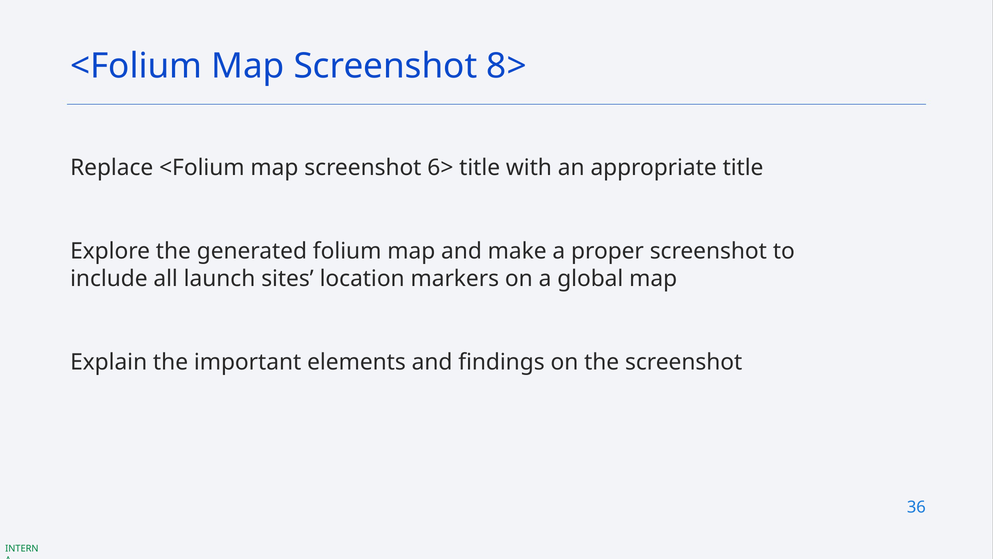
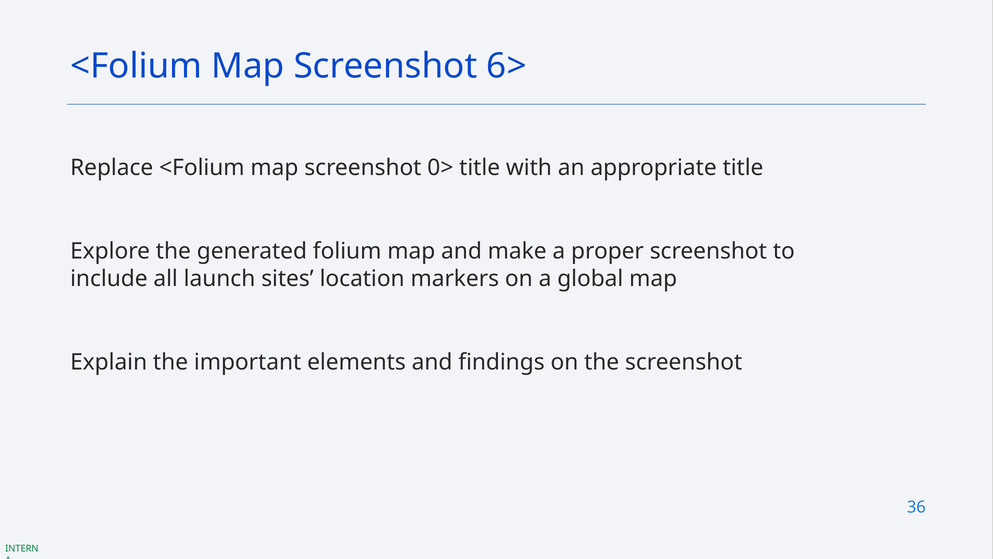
8>: 8> -> 6>
6>: 6> -> 0>
